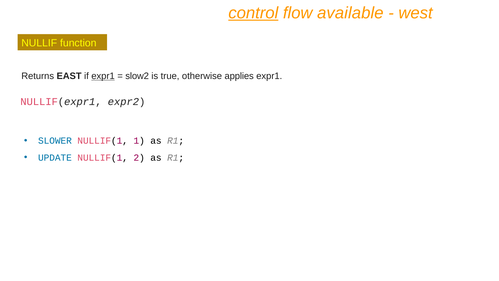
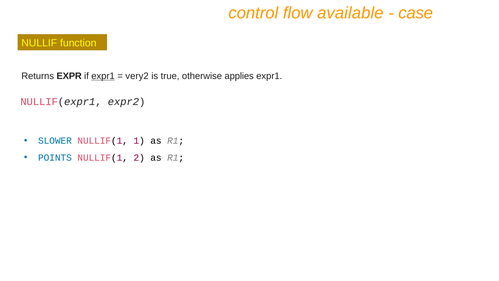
control underline: present -> none
west: west -> case
EAST: EAST -> EXPR
slow2: slow2 -> very2
UPDATE: UPDATE -> POINTS
